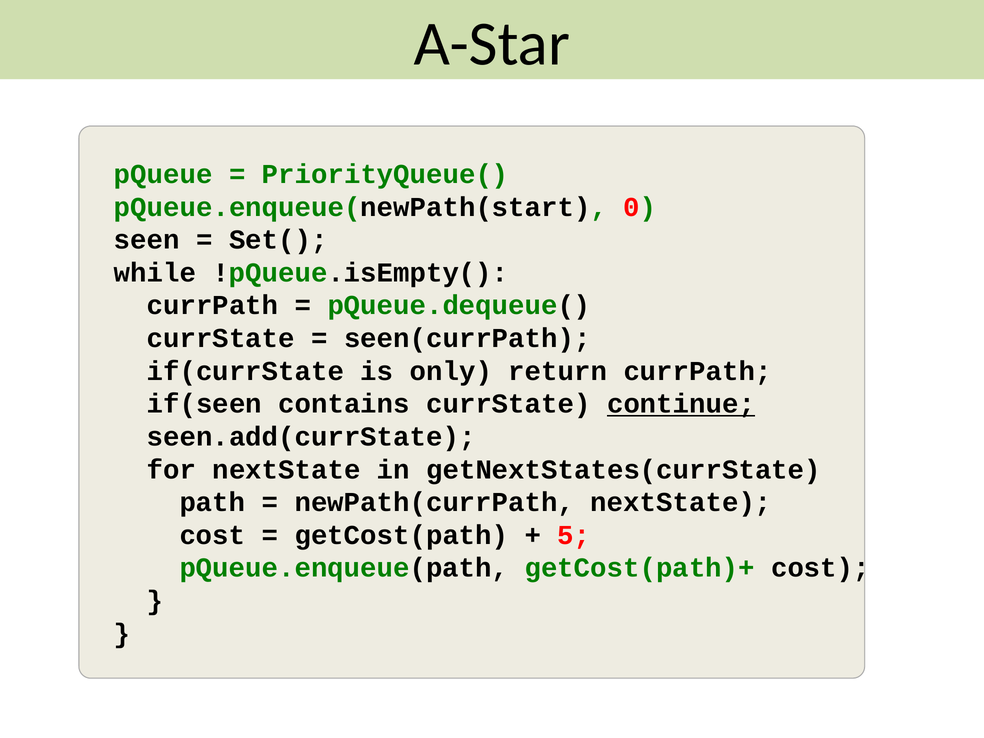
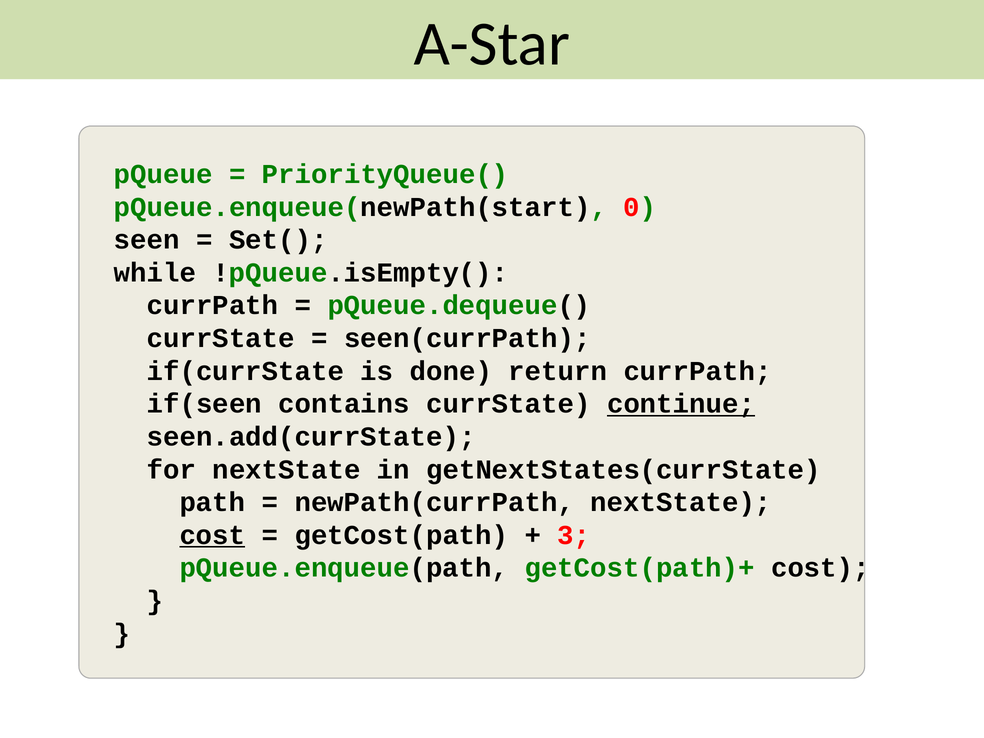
only: only -> done
cost at (212, 535) underline: none -> present
5: 5 -> 3
